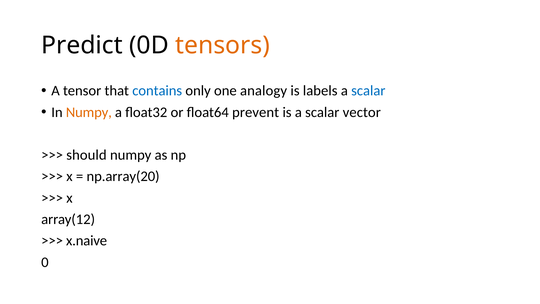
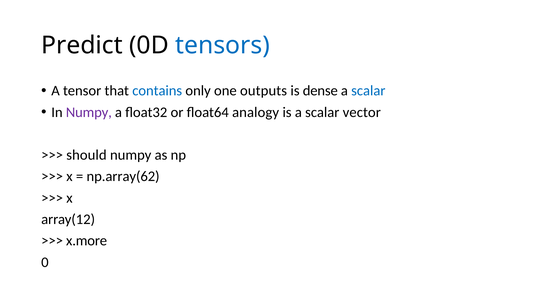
tensors colour: orange -> blue
analogy: analogy -> outputs
labels: labels -> dense
Numpy at (89, 112) colour: orange -> purple
prevent: prevent -> analogy
np.array(20: np.array(20 -> np.array(62
x.naive: x.naive -> x.more
